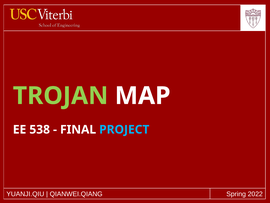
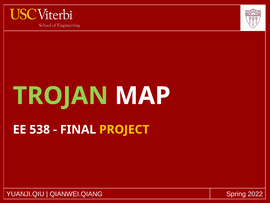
PROJECT colour: light blue -> yellow
